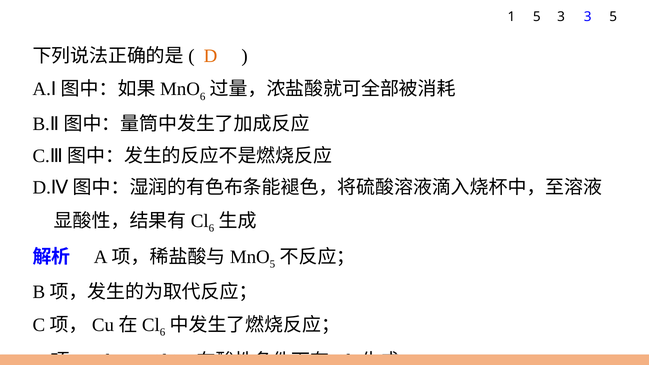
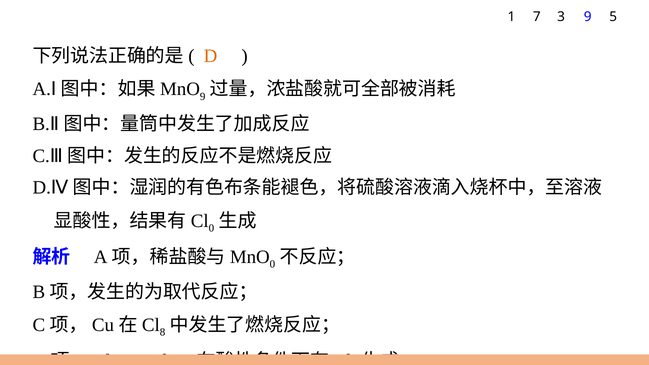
1 5: 5 -> 7
3 3: 3 -> 9
6 at (203, 97): 6 -> 9
6 at (211, 228): 6 -> 0
5 at (272, 264): 5 -> 0
6 at (163, 332): 6 -> 8
